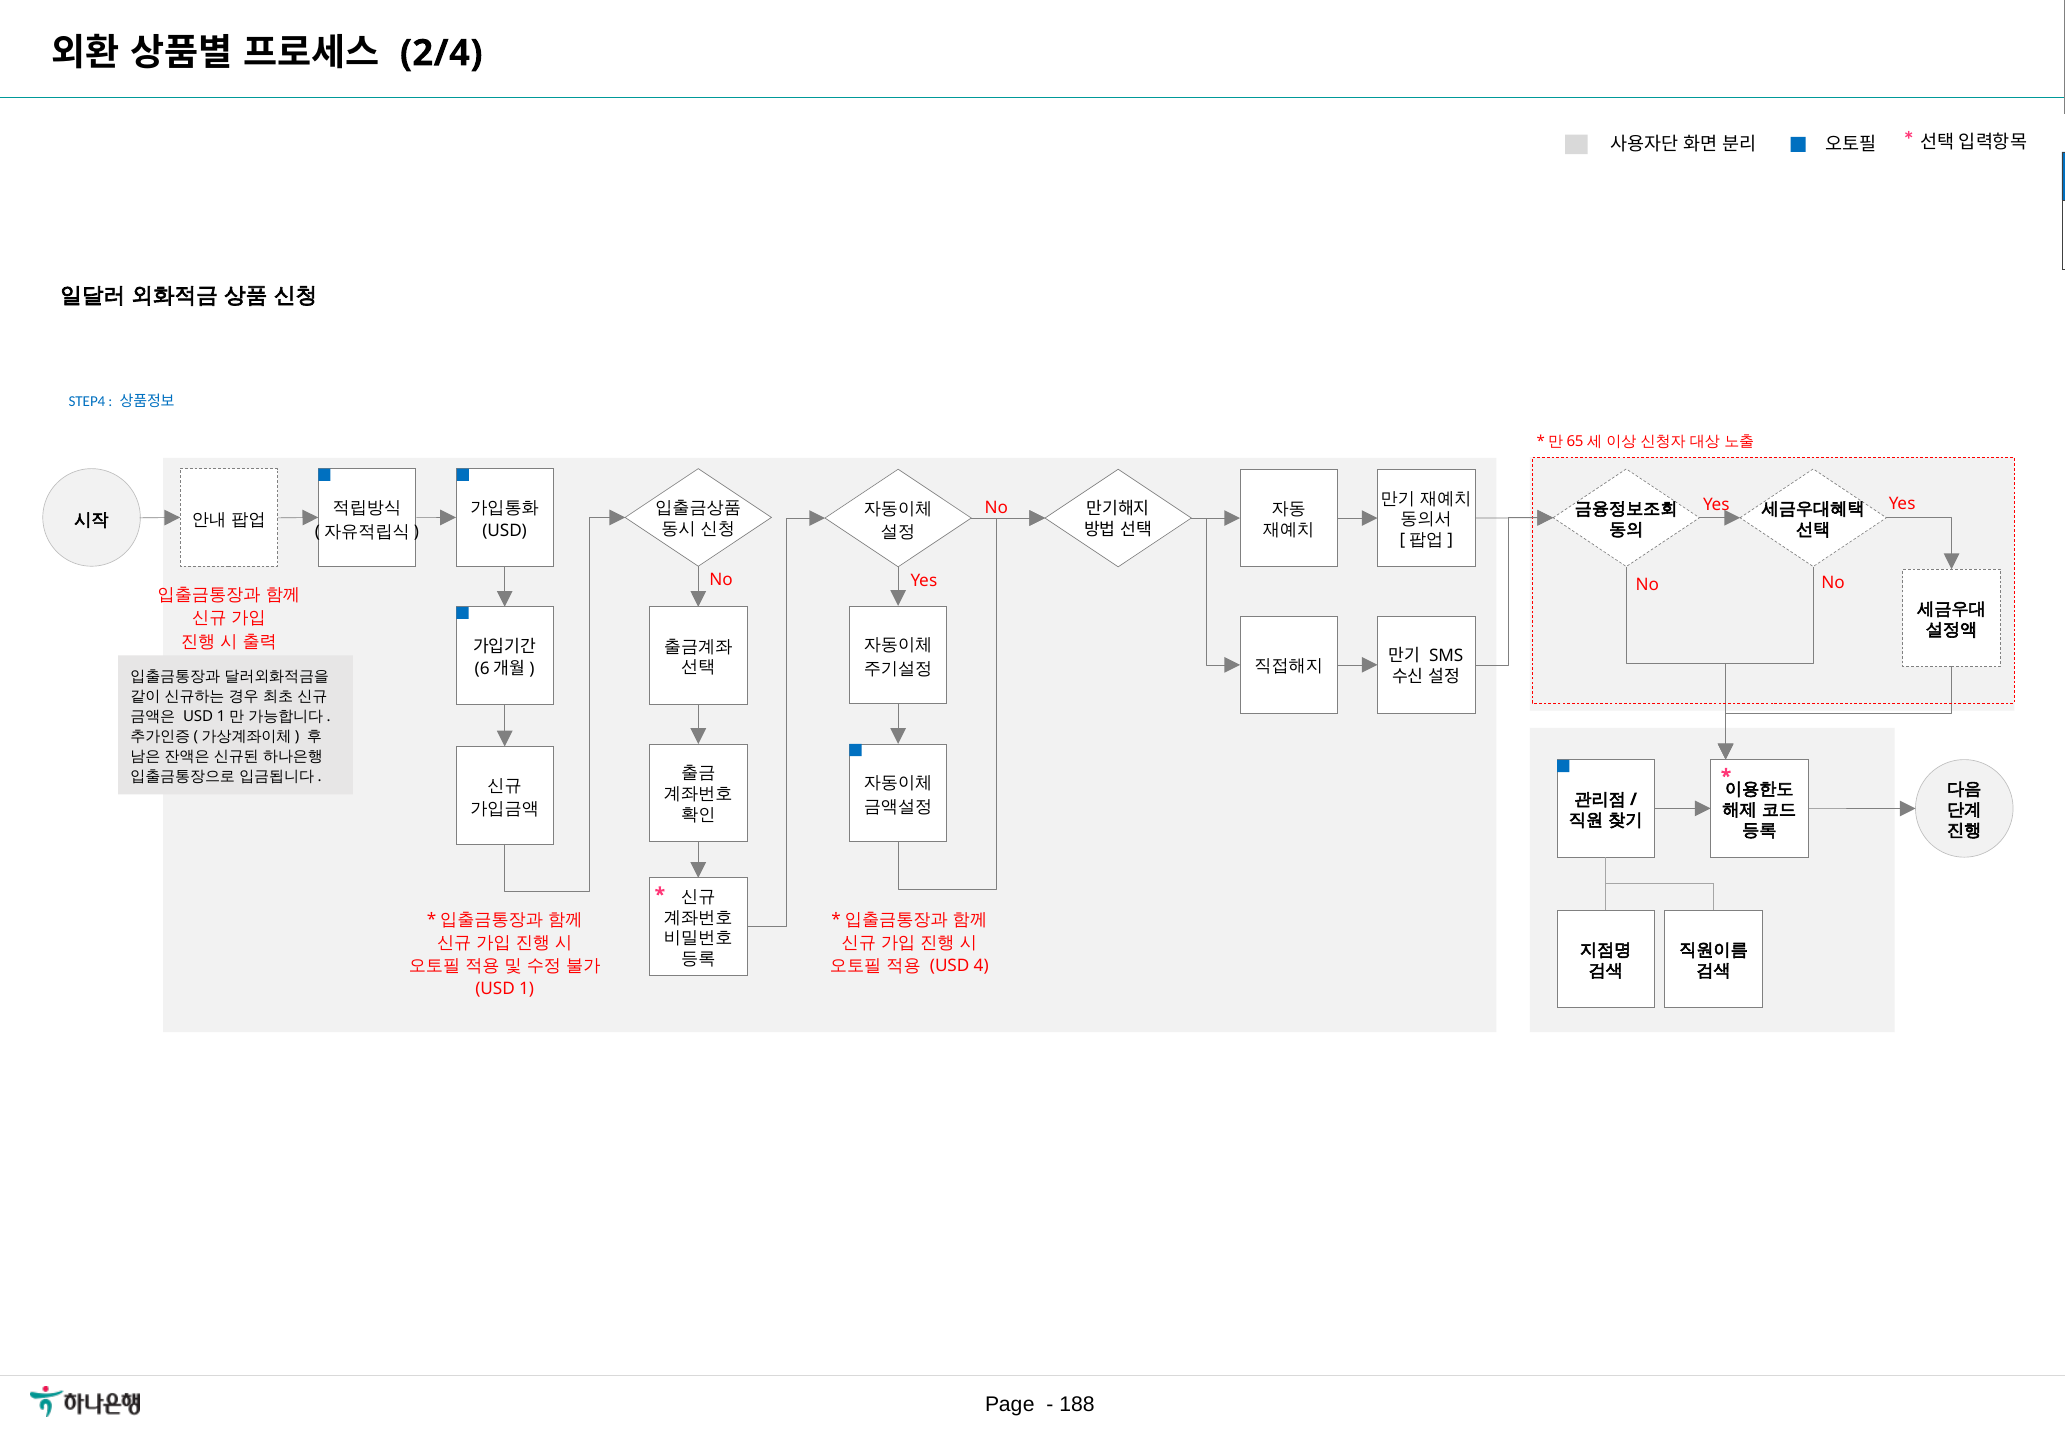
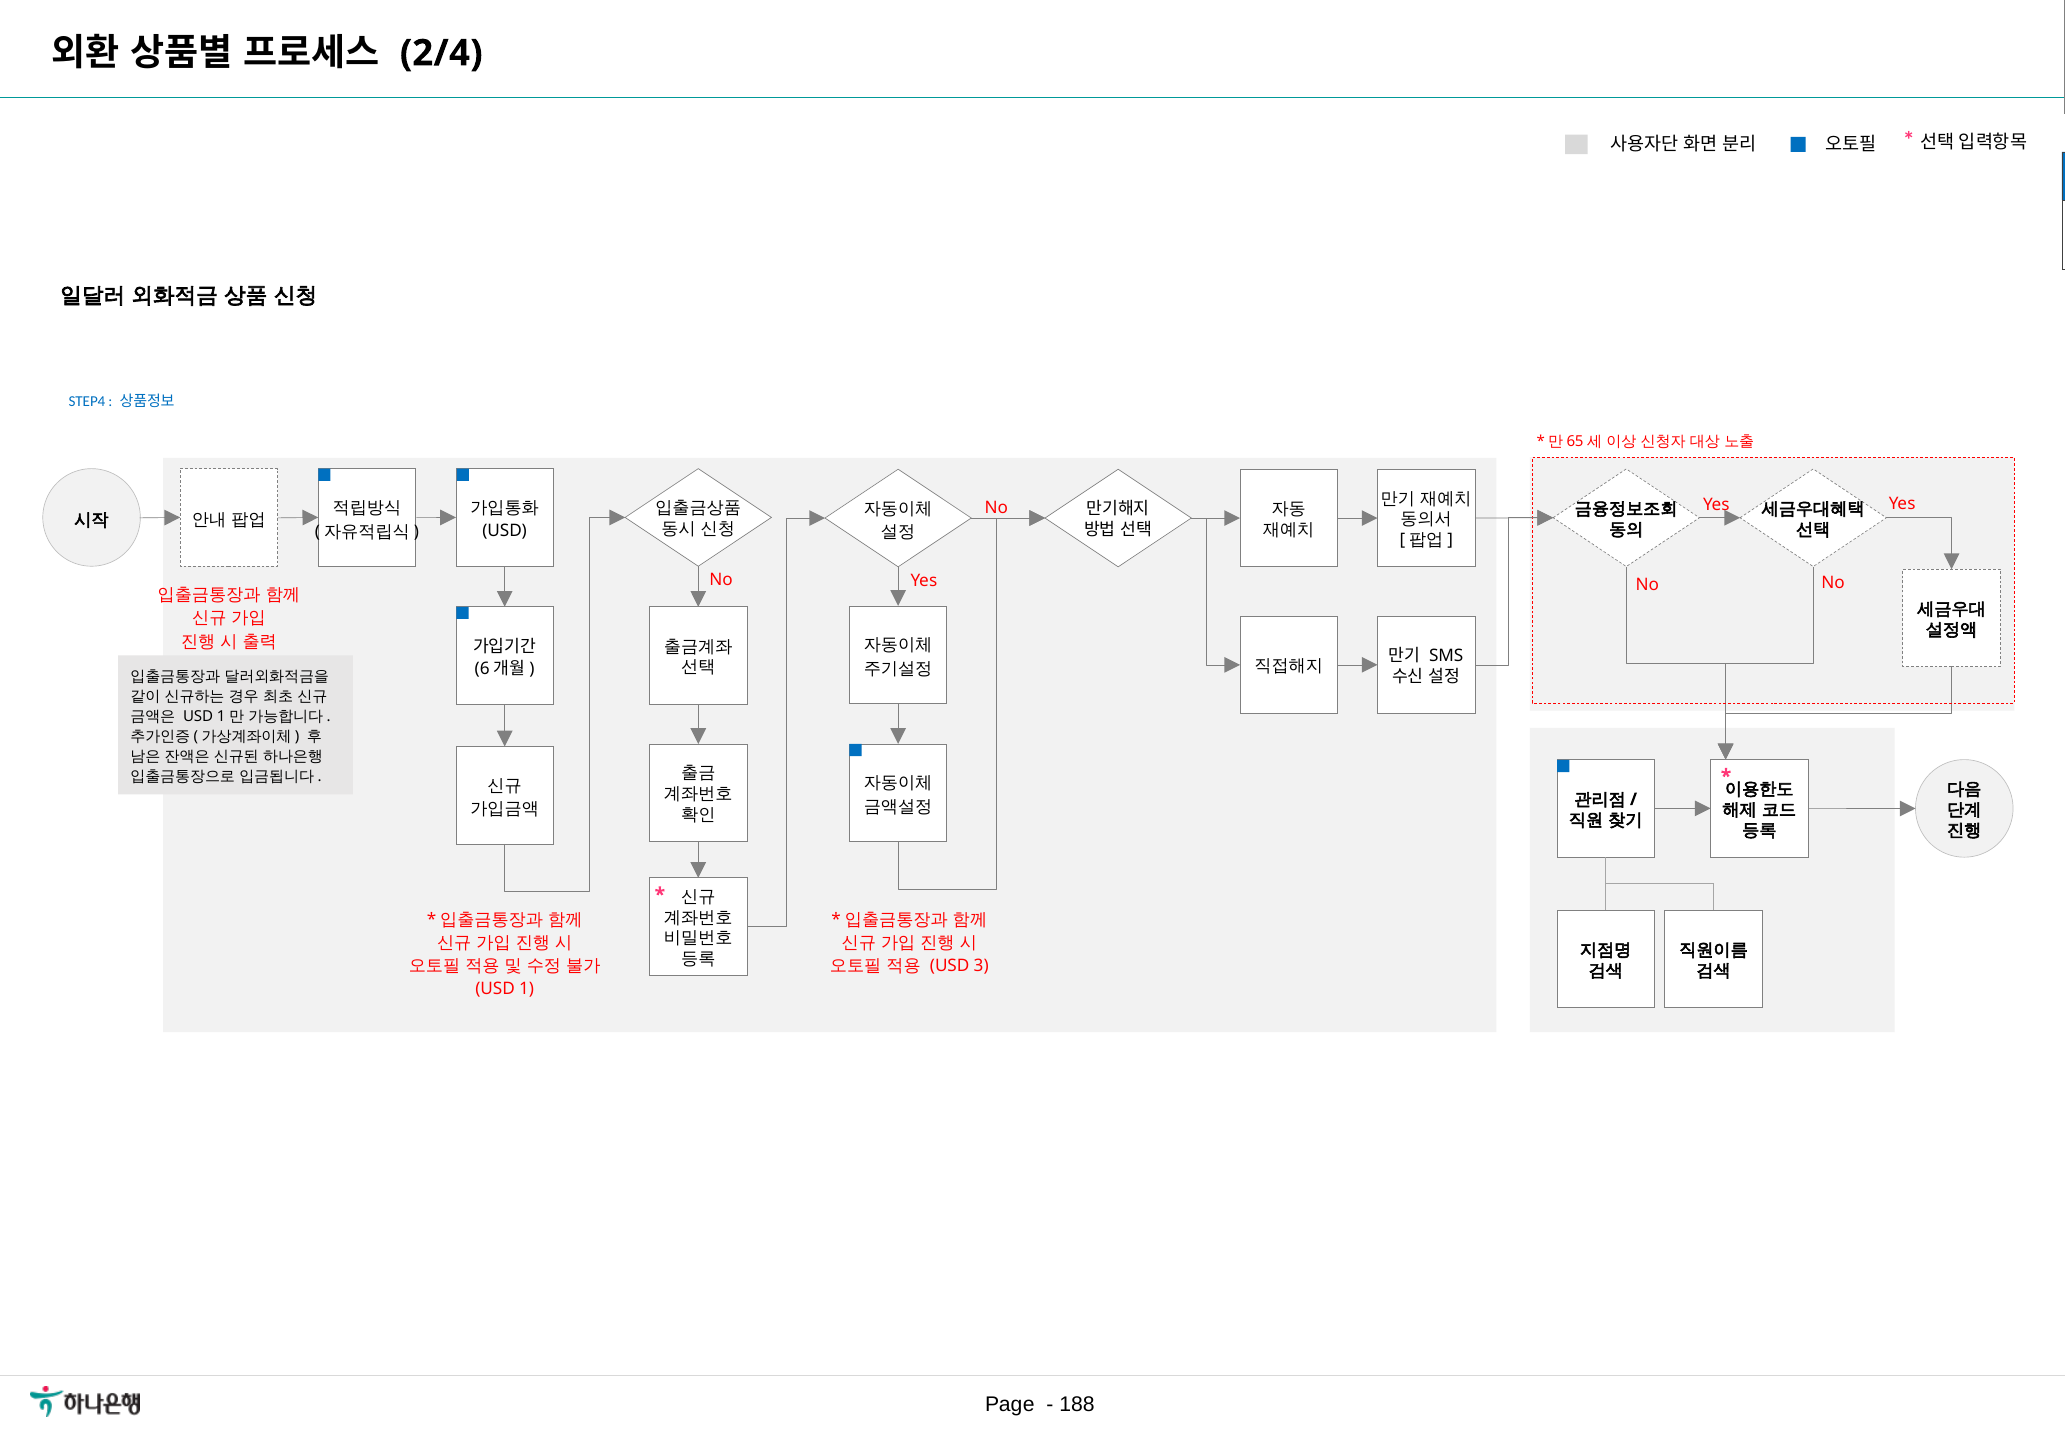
4: 4 -> 3
